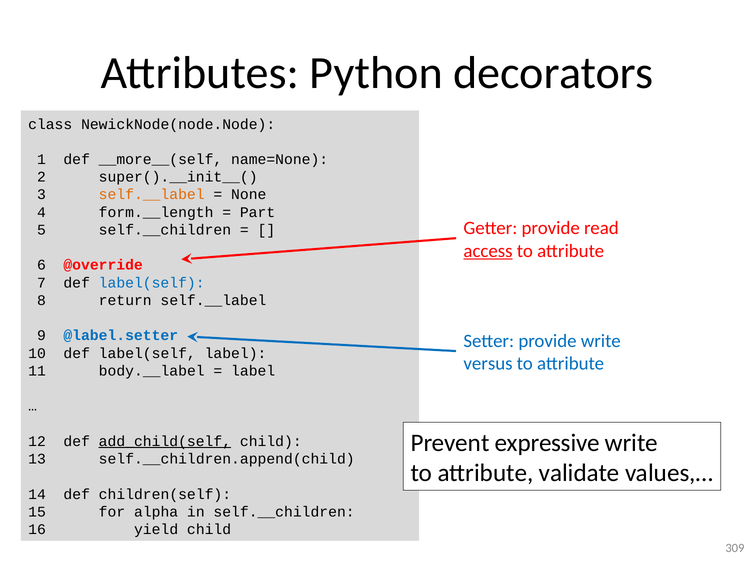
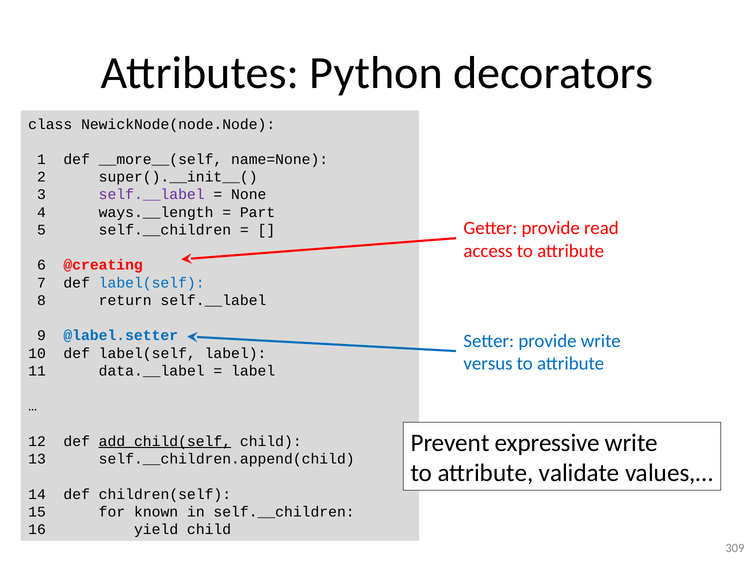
self.__label at (152, 195) colour: orange -> purple
form.__length: form.__length -> ways.__length
access underline: present -> none
@override: @override -> @creating
body.__label: body.__label -> data.__label
alpha: alpha -> known
